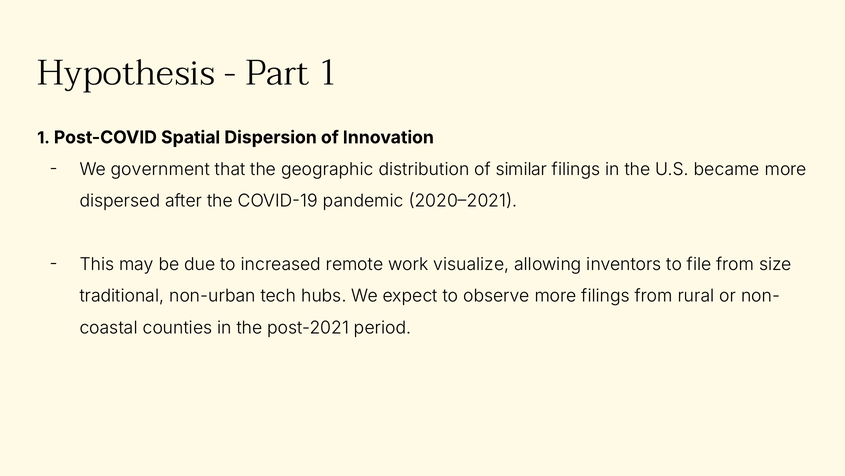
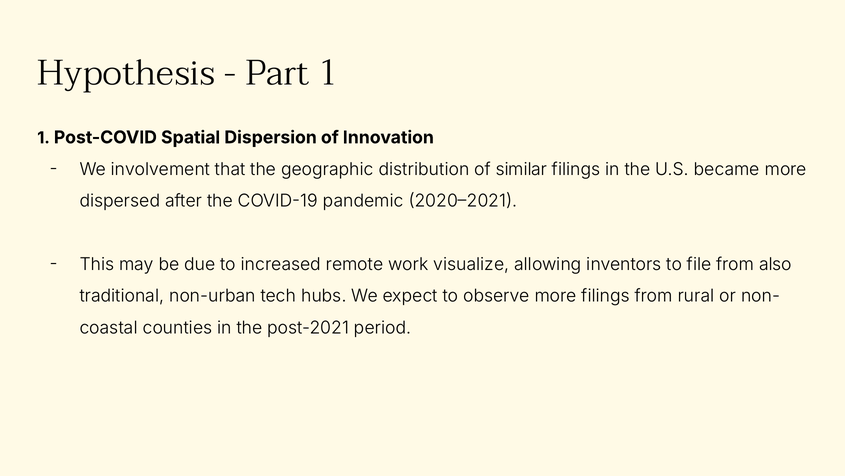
government: government -> involvement
size: size -> also
